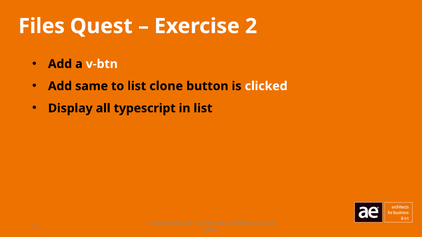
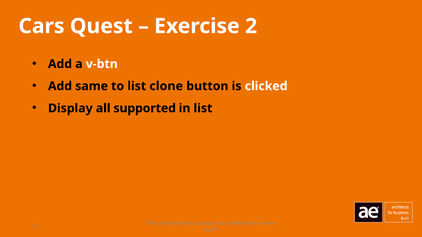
Files: Files -> Cars
typescript: typescript -> supported
